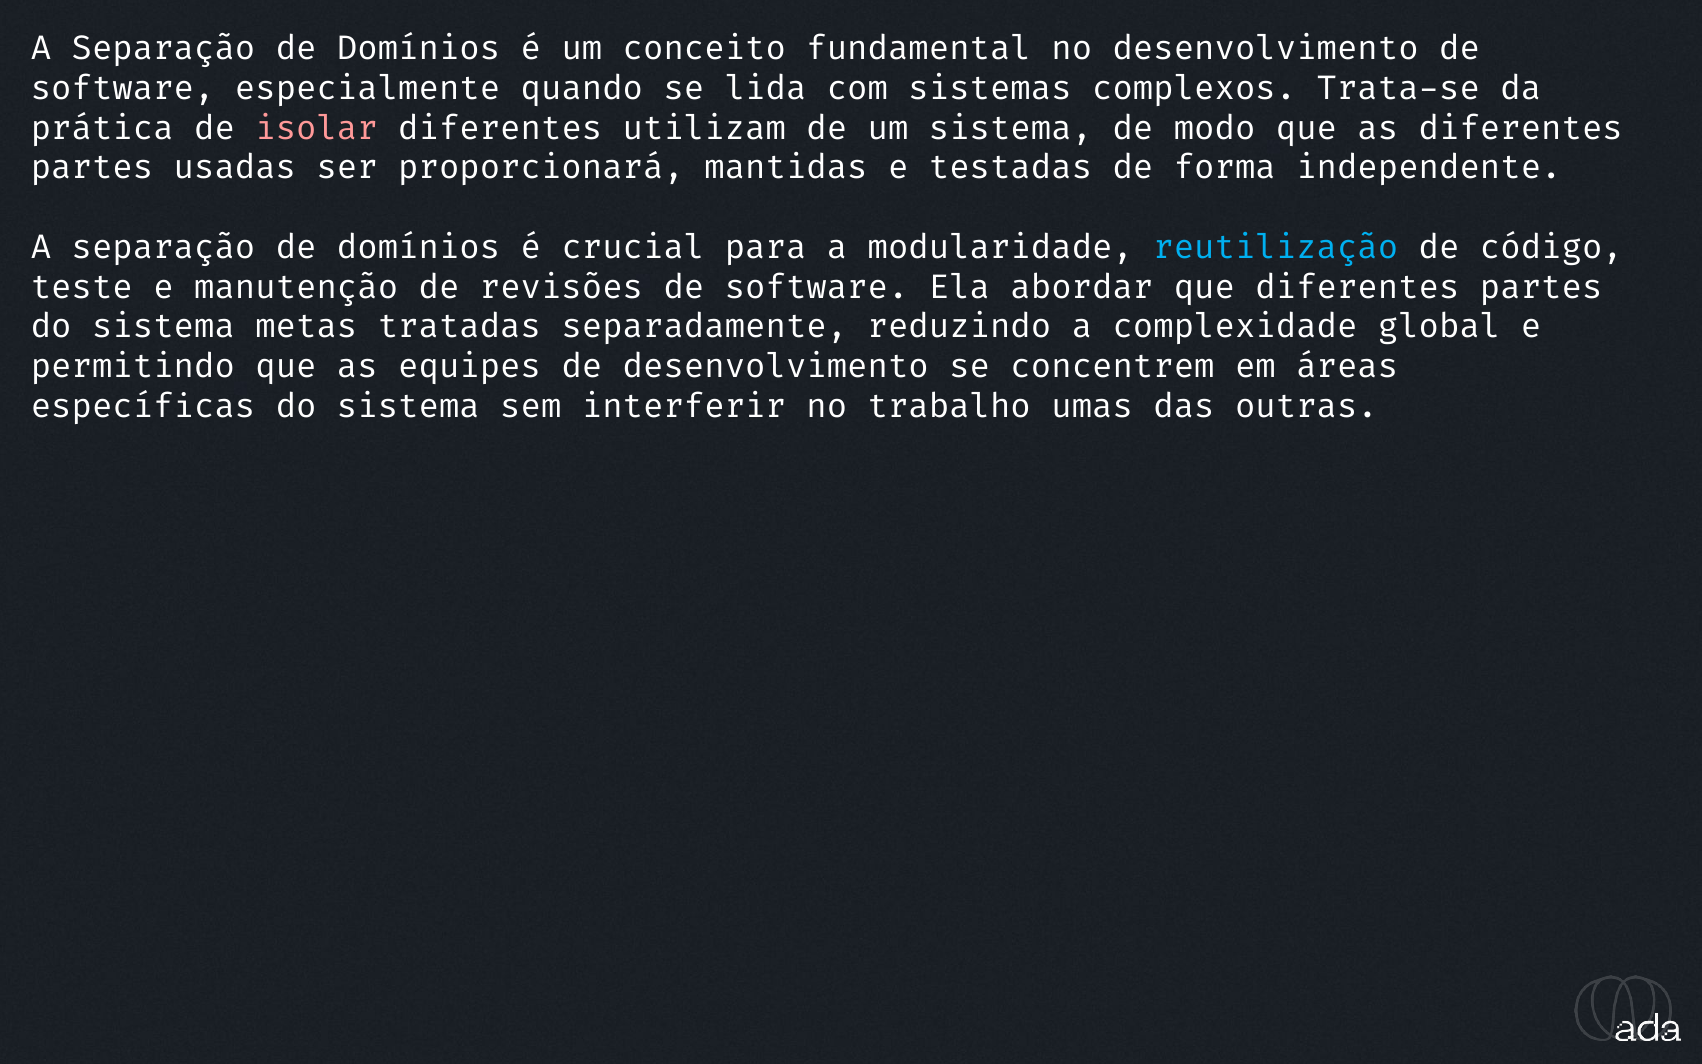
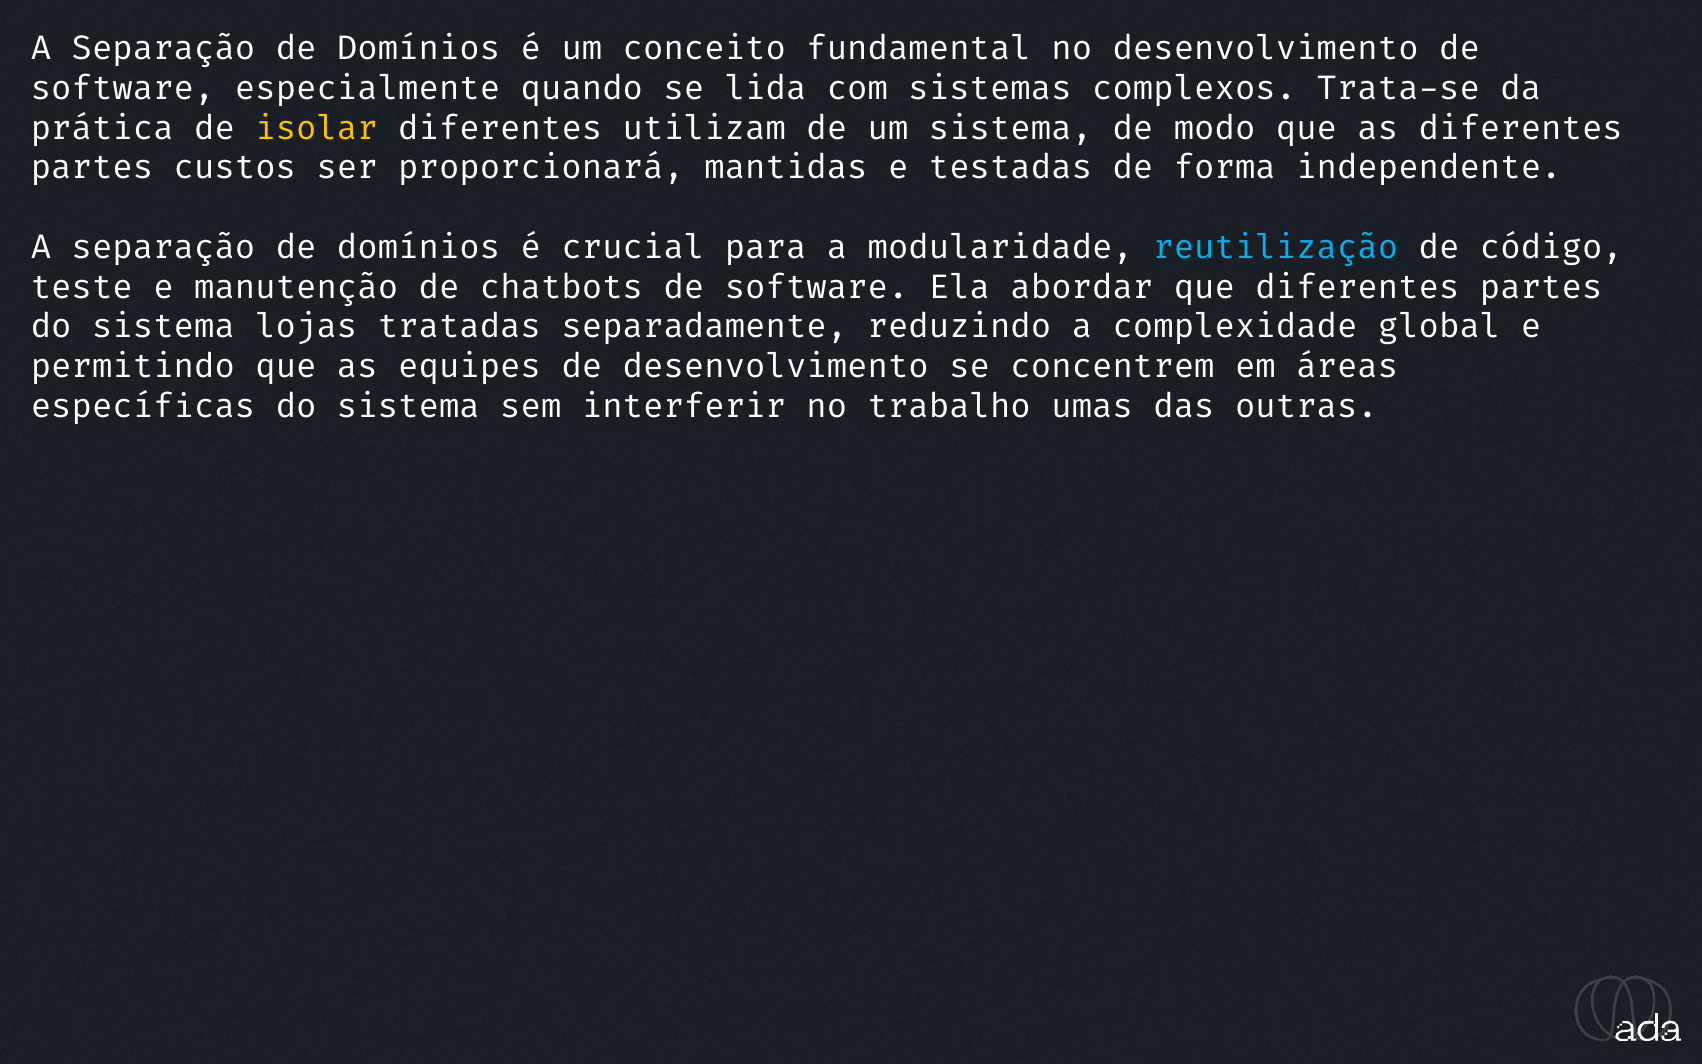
isolar colour: pink -> yellow
usadas: usadas -> custos
revisões: revisões -> chatbots
metas: metas -> lojas
